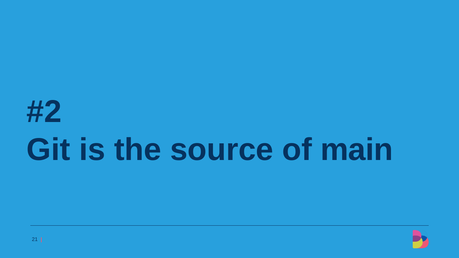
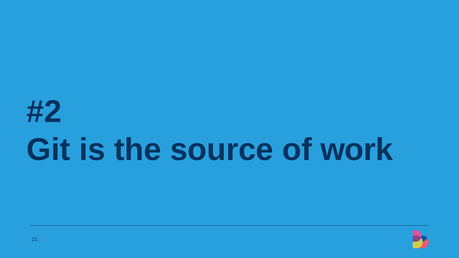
main: main -> work
